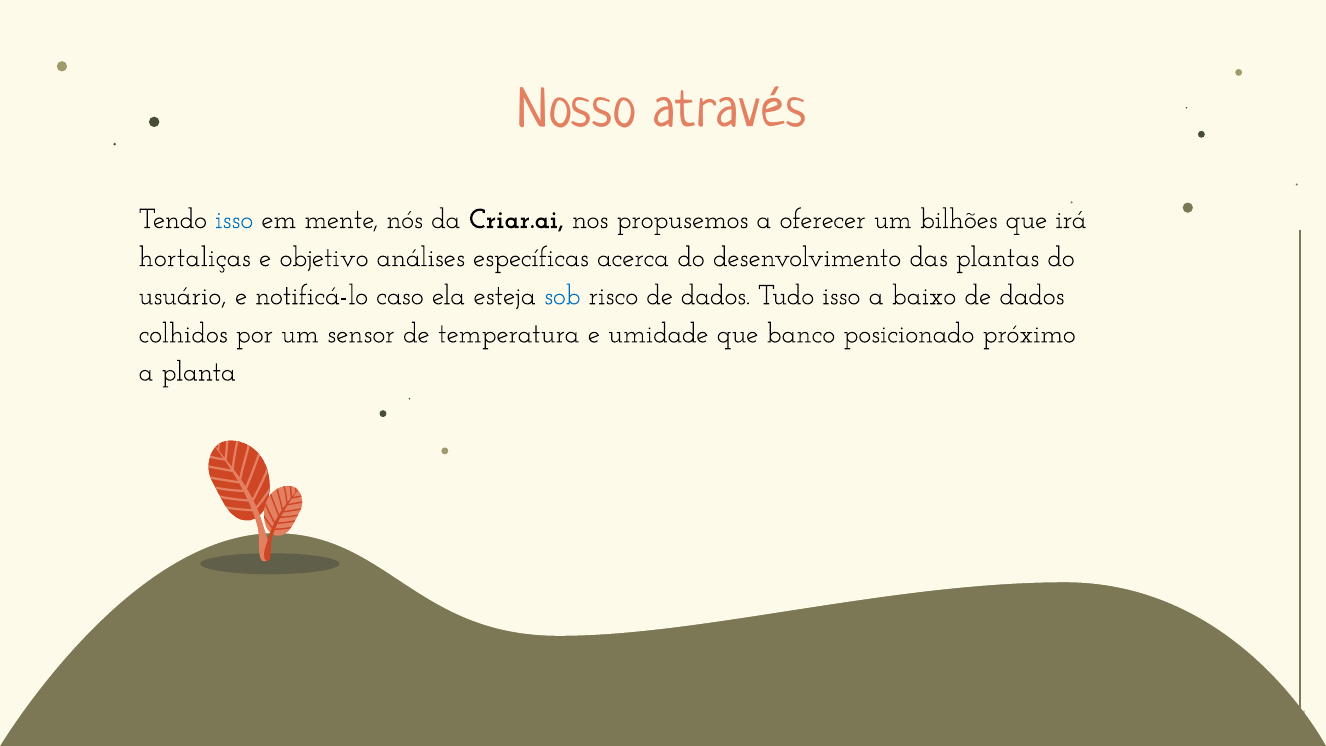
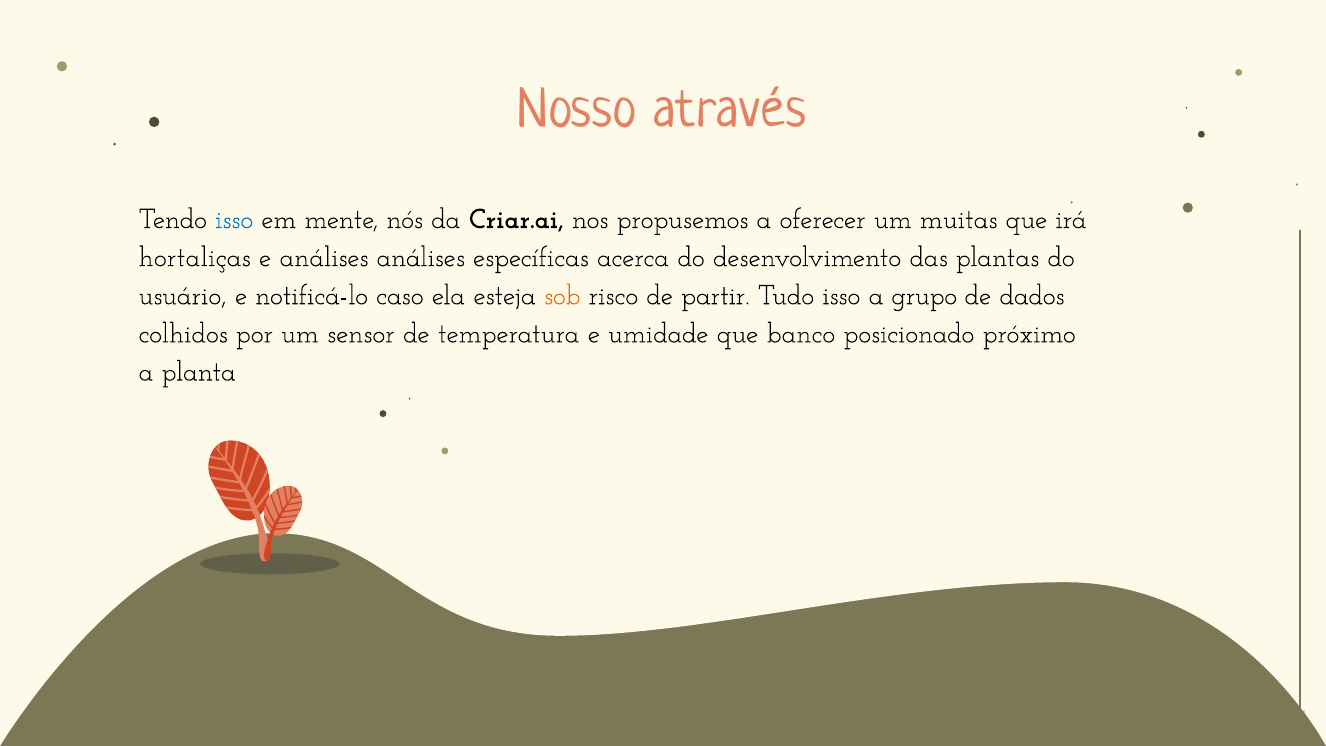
bilhões: bilhões -> muitas
e objetivo: objetivo -> análises
sob colour: blue -> orange
risco de dados: dados -> partir
baixo: baixo -> grupo
